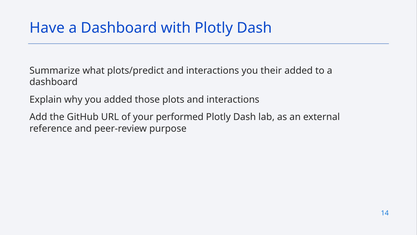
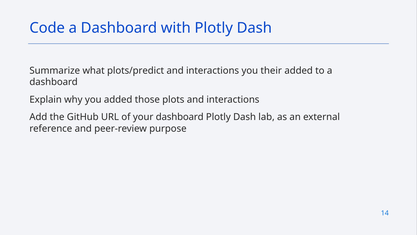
Have: Have -> Code
your performed: performed -> dashboard
